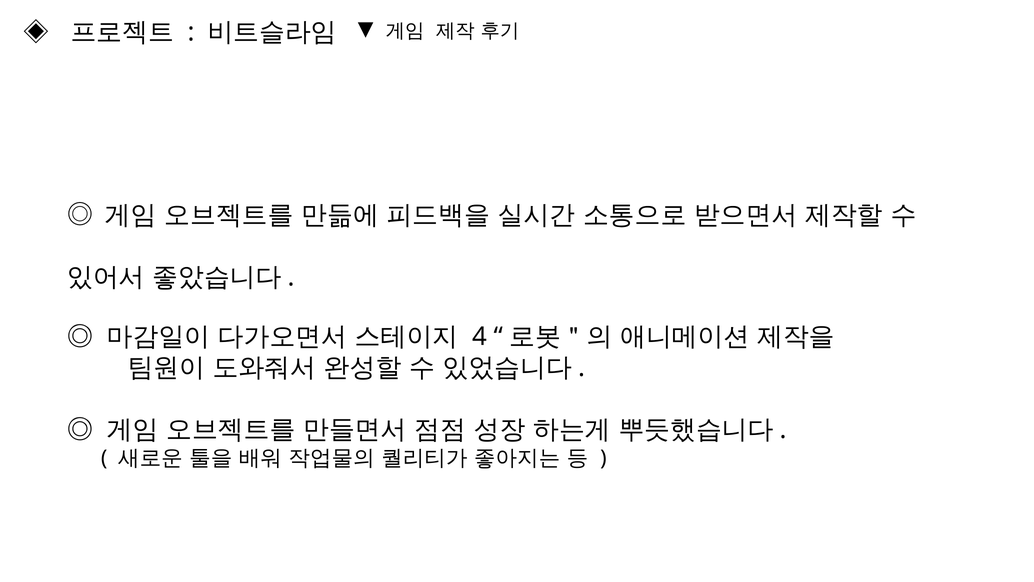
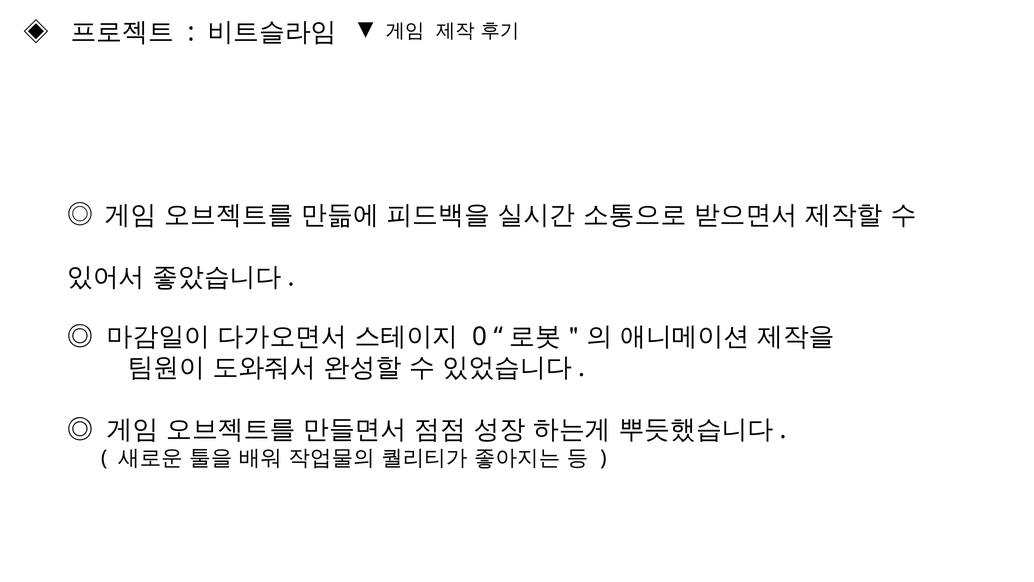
4: 4 -> 0
